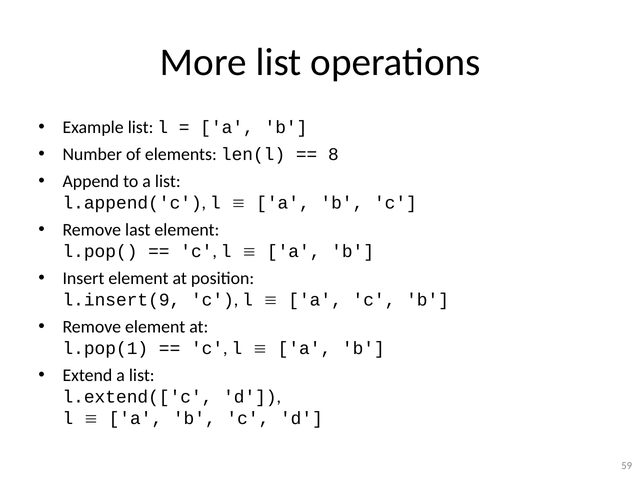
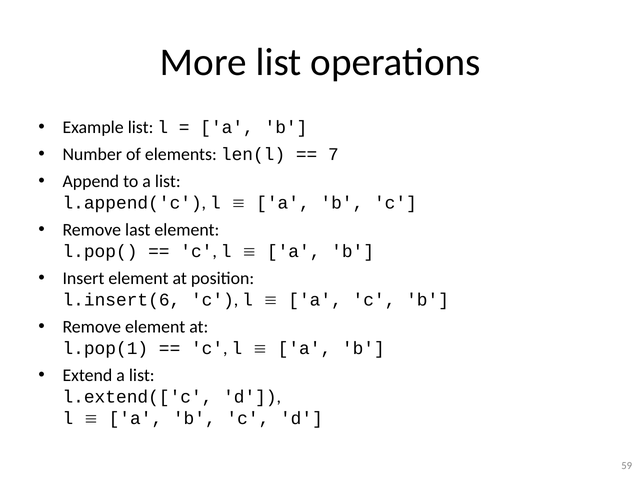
8: 8 -> 7
l.insert(9: l.insert(9 -> l.insert(6
